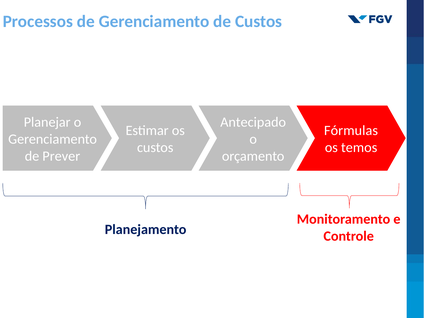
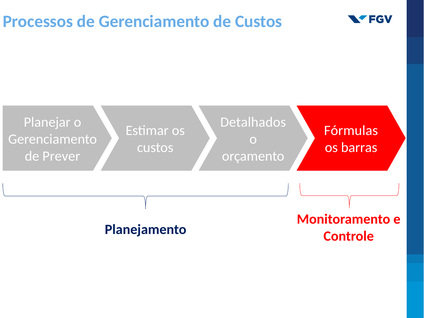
Antecipado: Antecipado -> Detalhados
temos: temos -> barras
